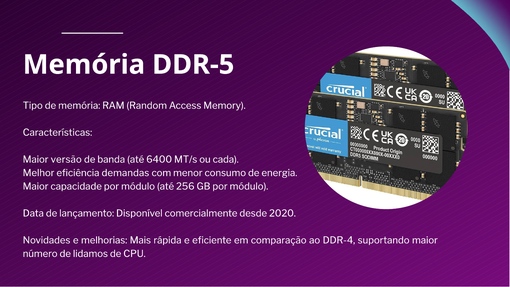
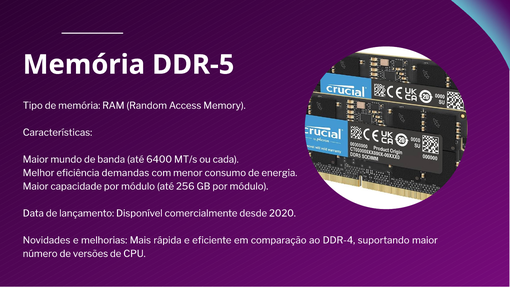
versão: versão -> mundo
lidamos: lidamos -> versões
